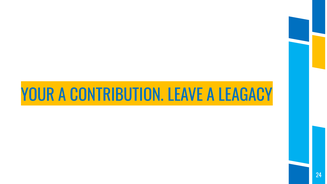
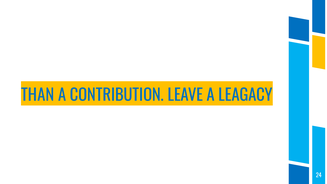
YOUR: YOUR -> THAN
